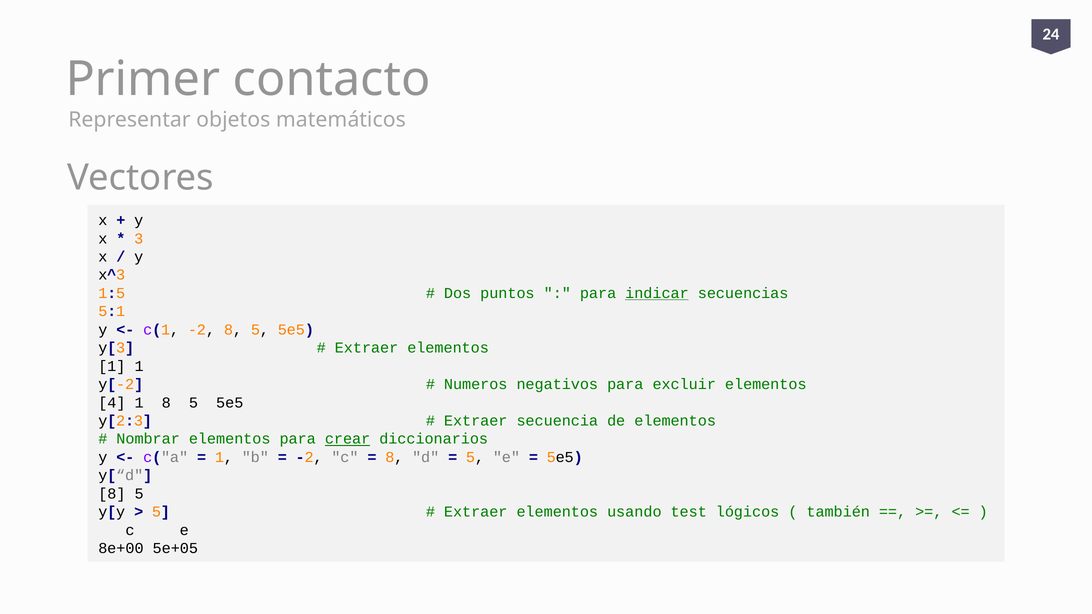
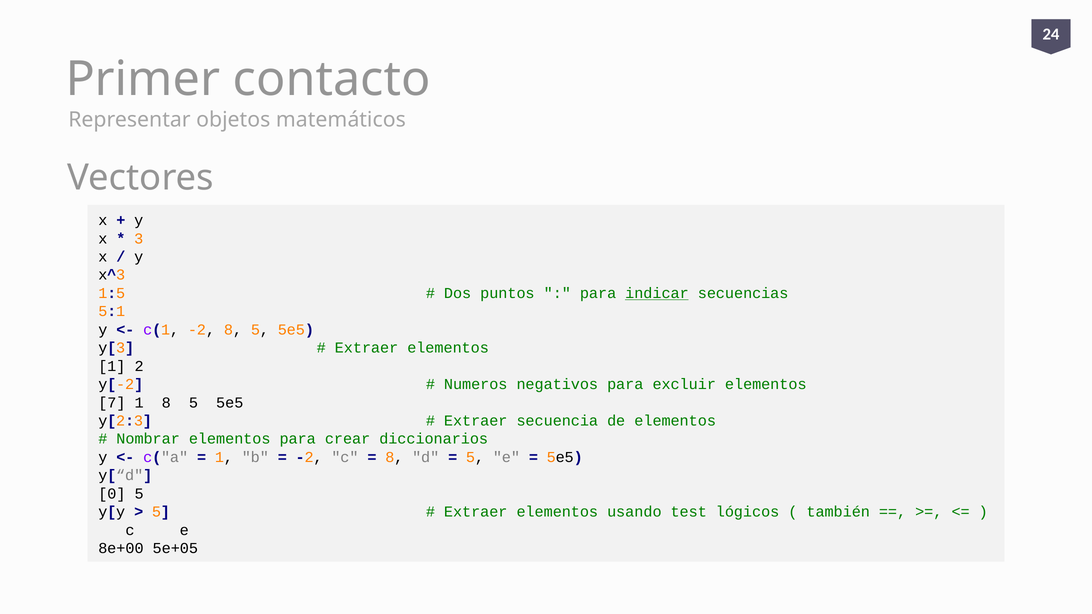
1 1: 1 -> 2
4: 4 -> 7
crear underline: present -> none
8 at (112, 494): 8 -> 0
